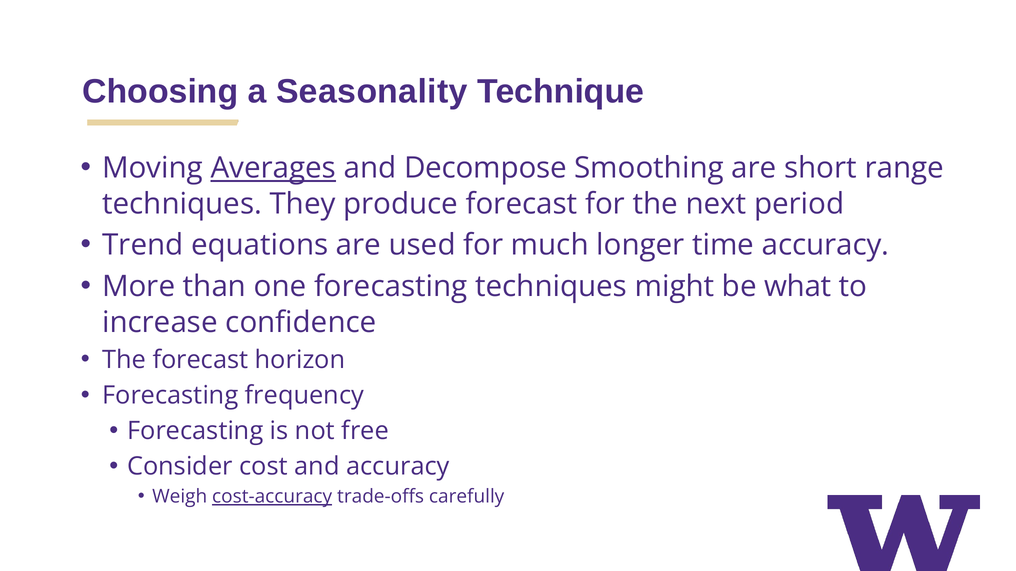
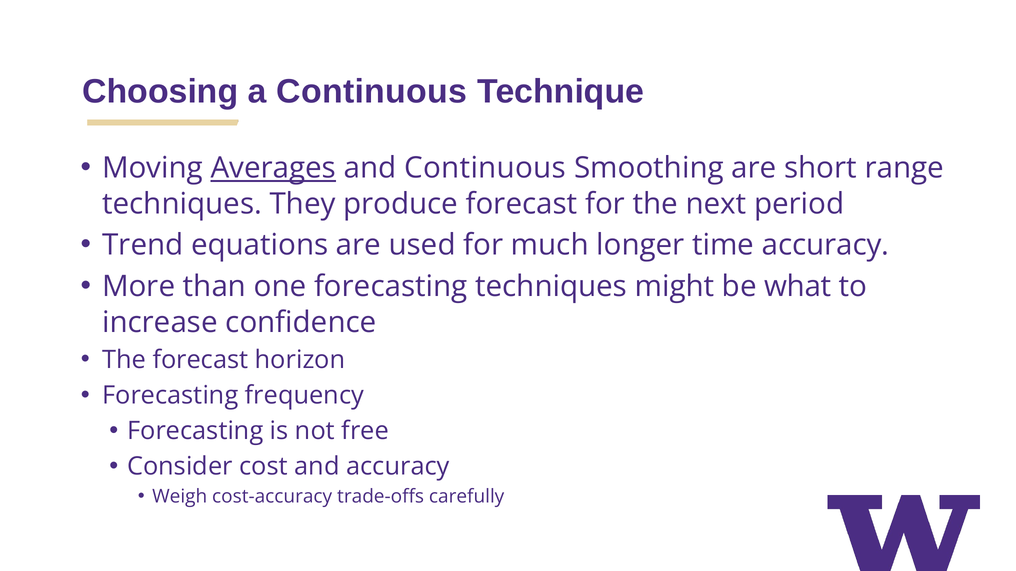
a Seasonality: Seasonality -> Continuous
and Decompose: Decompose -> Continuous
cost-accuracy underline: present -> none
